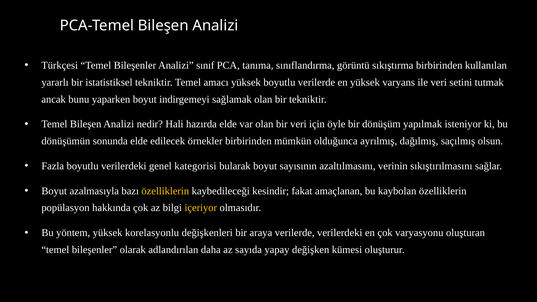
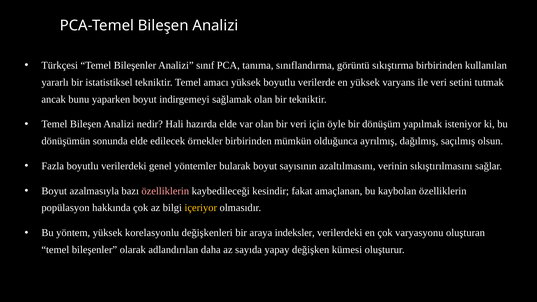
kategorisi: kategorisi -> yöntemler
özelliklerin at (165, 191) colour: yellow -> pink
araya verilerde: verilerde -> indeksler
